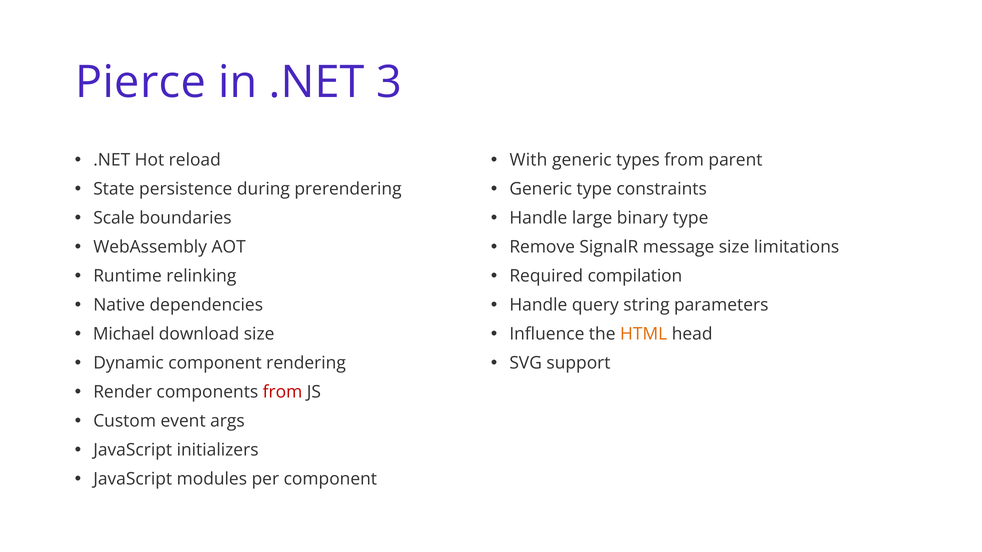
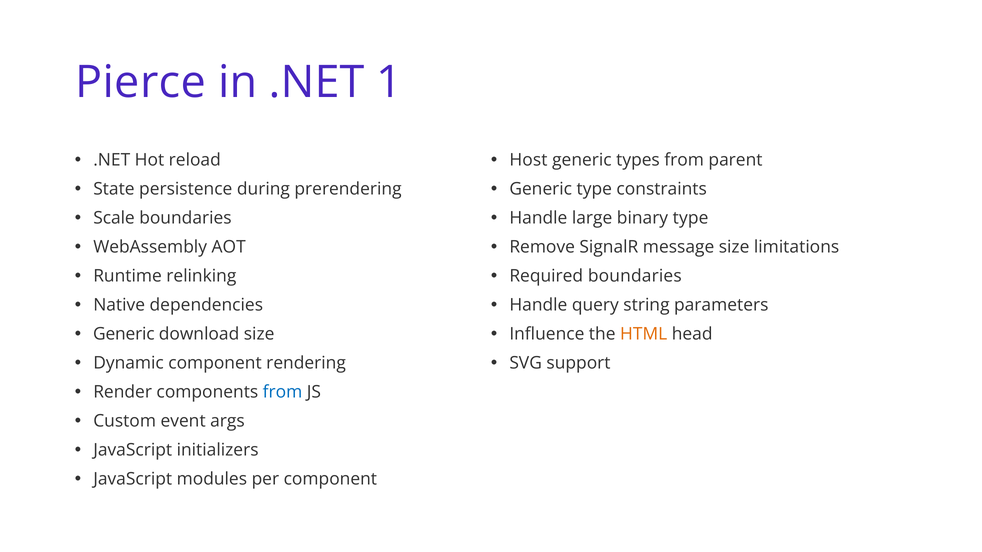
3: 3 -> 1
With: With -> Host
Required compilation: compilation -> boundaries
Michael at (124, 334): Michael -> Generic
from at (283, 392) colour: red -> blue
